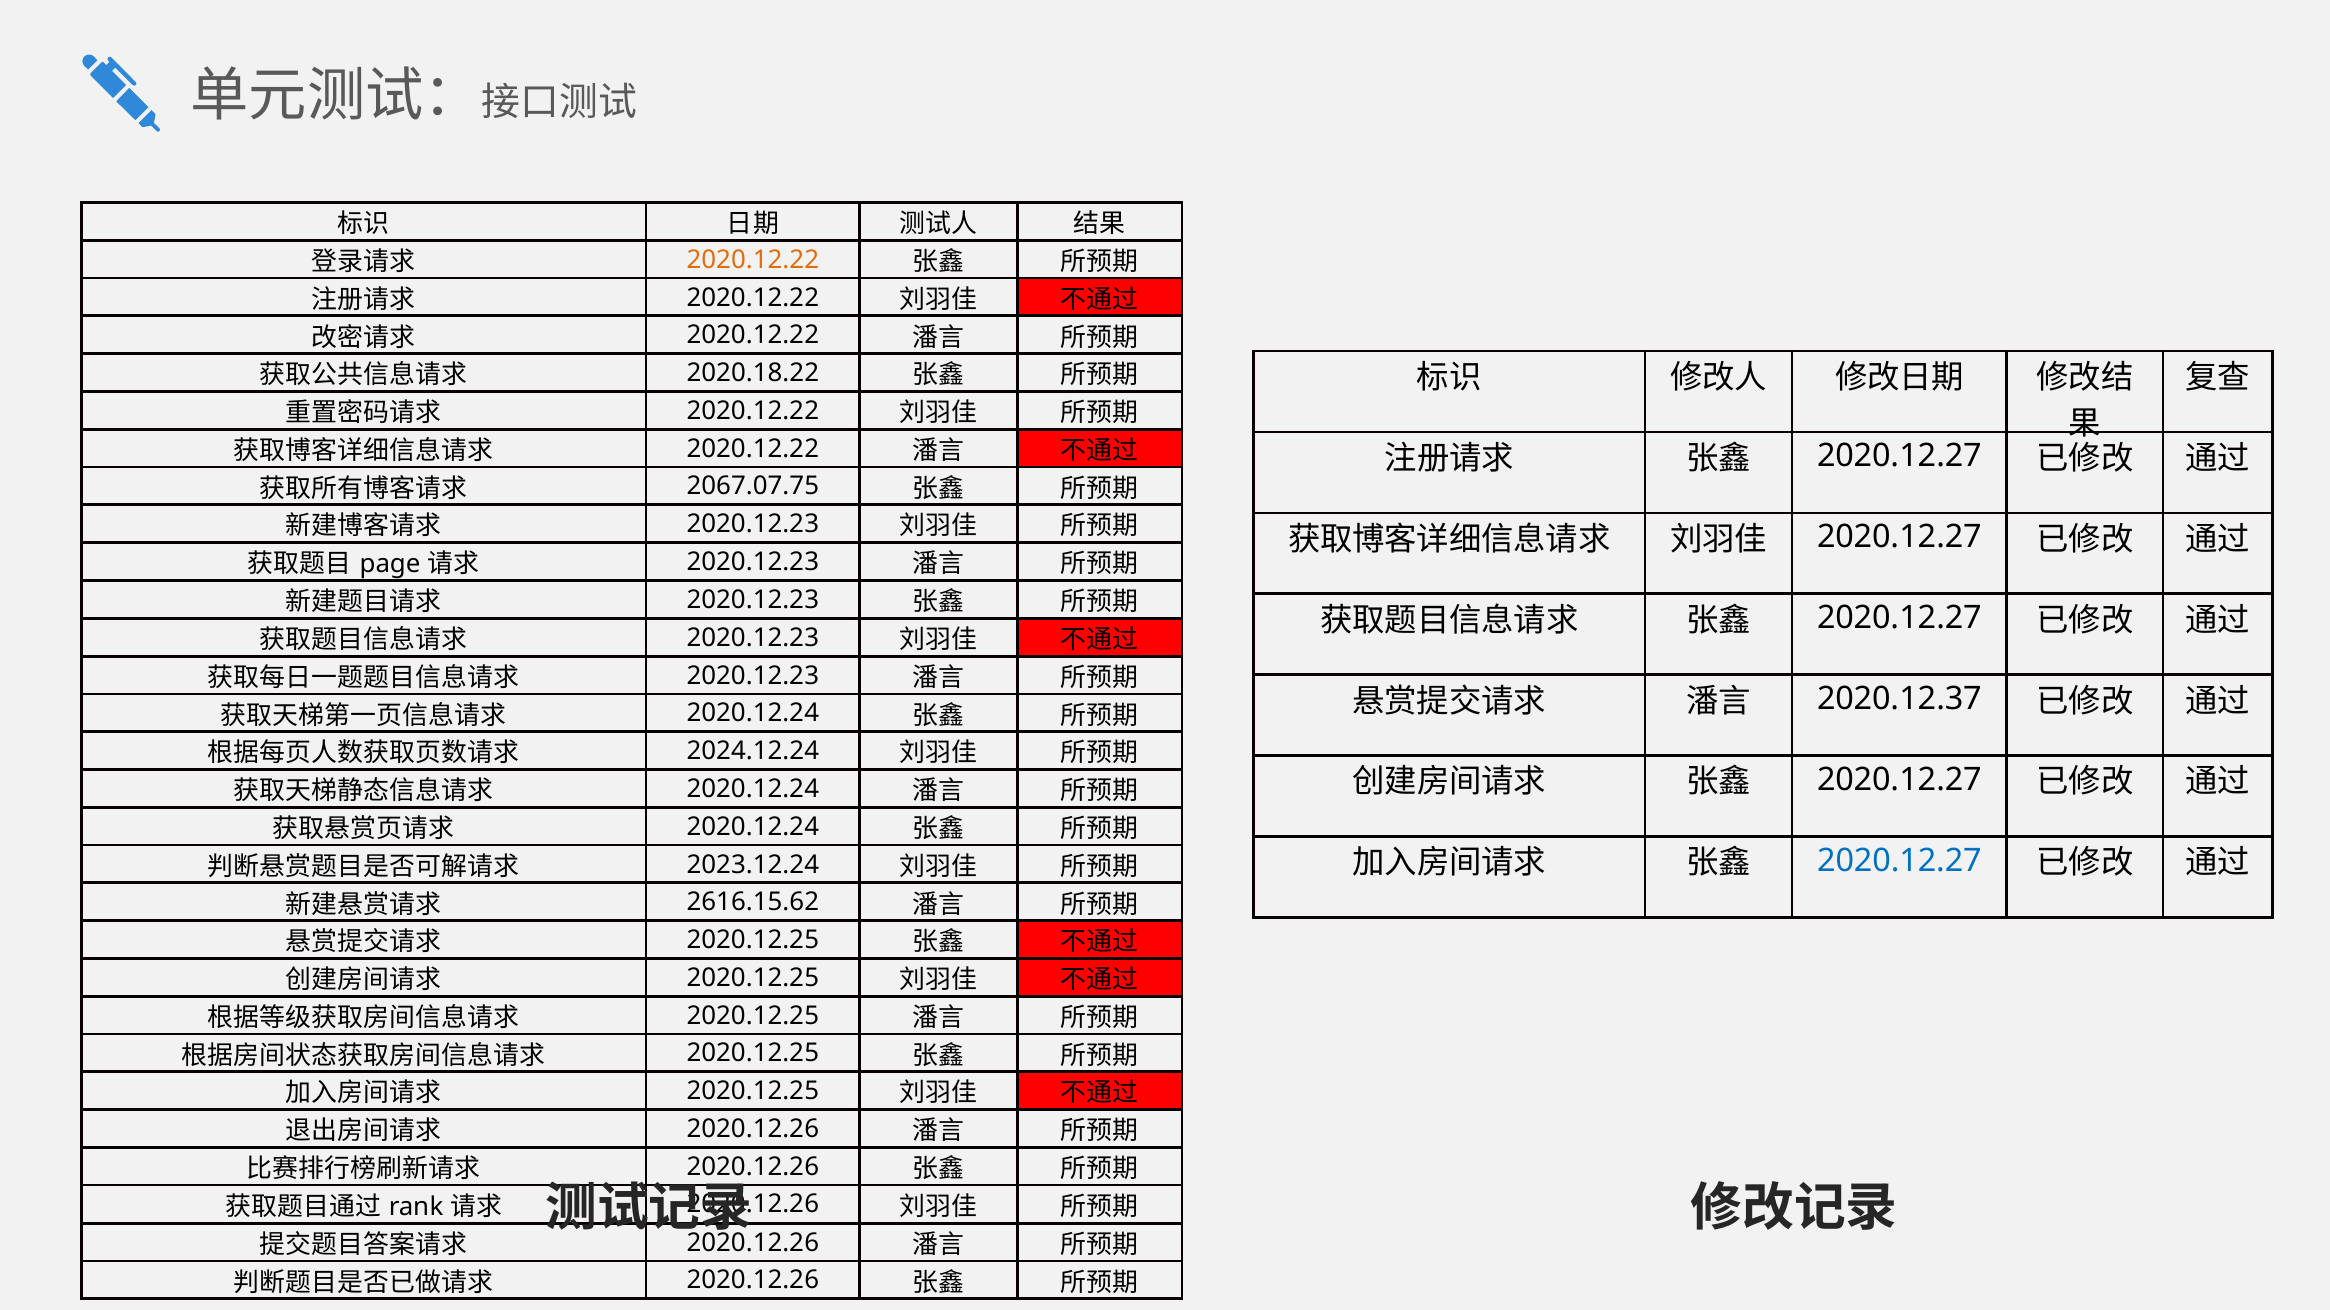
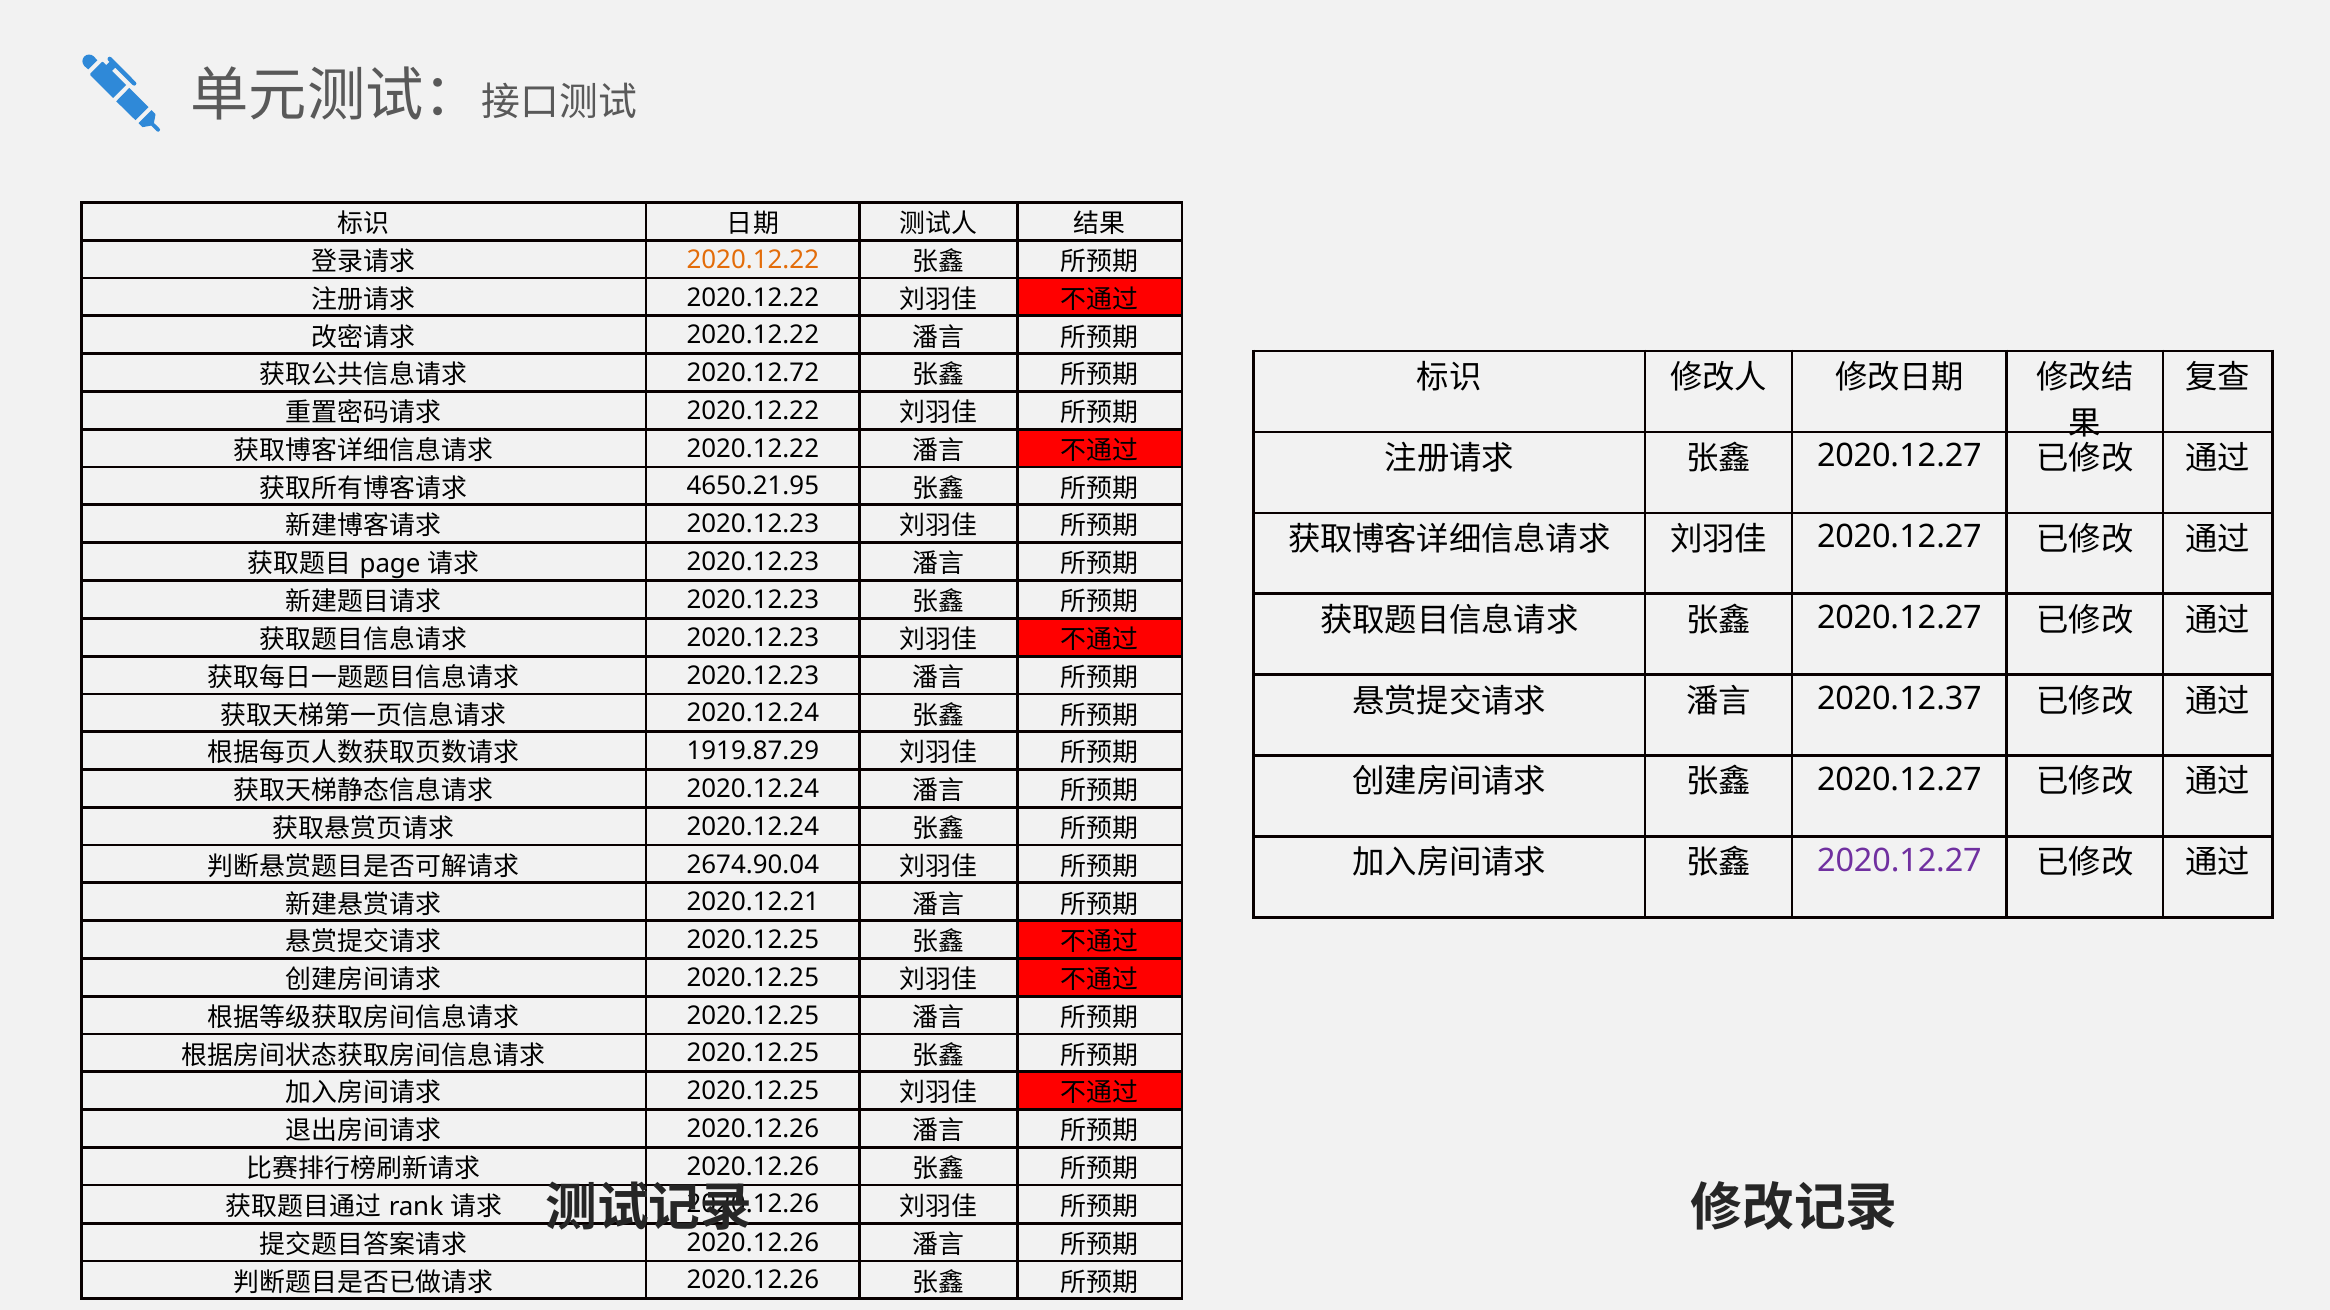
2020.18.22: 2020.18.22 -> 2020.12.72
2067.07.75: 2067.07.75 -> 4650.21.95
2024.12.24: 2024.12.24 -> 1919.87.29
2020.12.27 at (1899, 861) colour: blue -> purple
2023.12.24: 2023.12.24 -> 2674.90.04
2616.15.62: 2616.15.62 -> 2020.12.21
